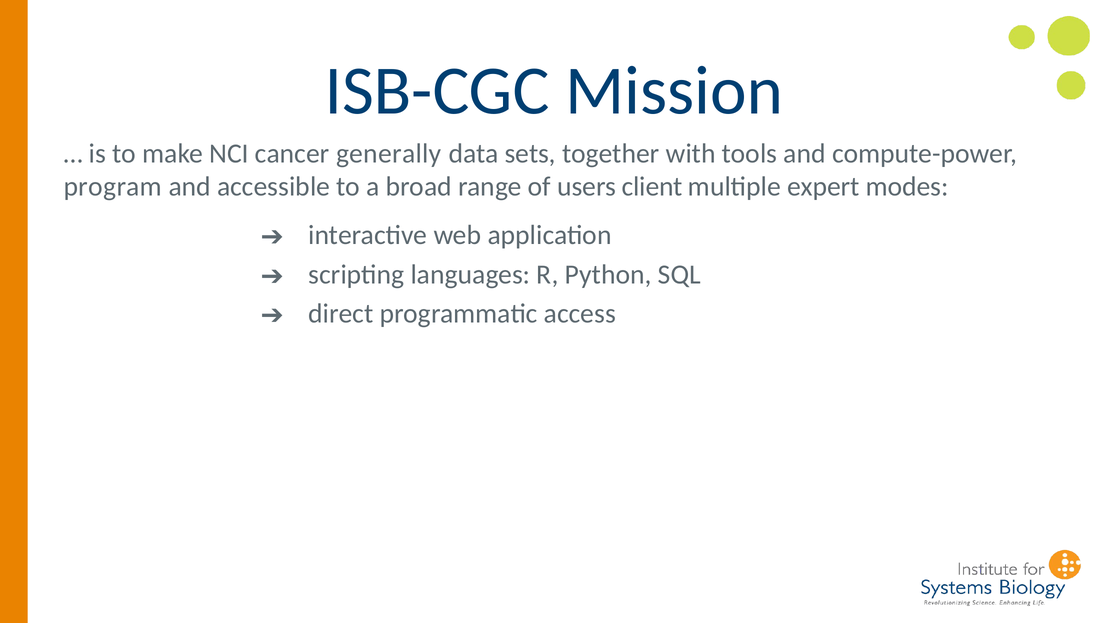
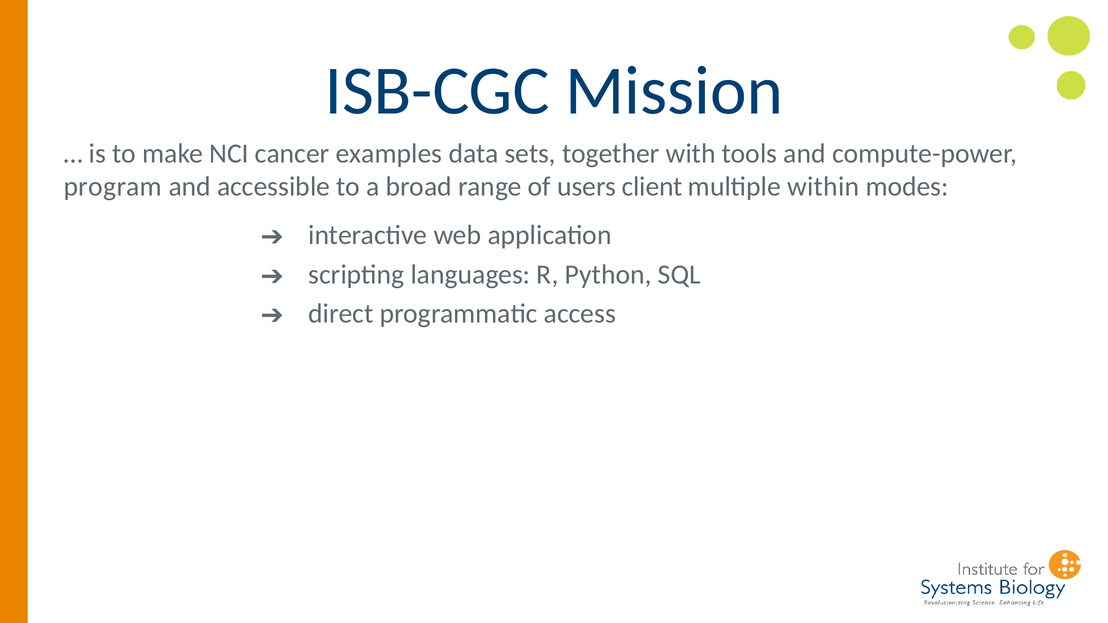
generally: generally -> examples
expert: expert -> within
